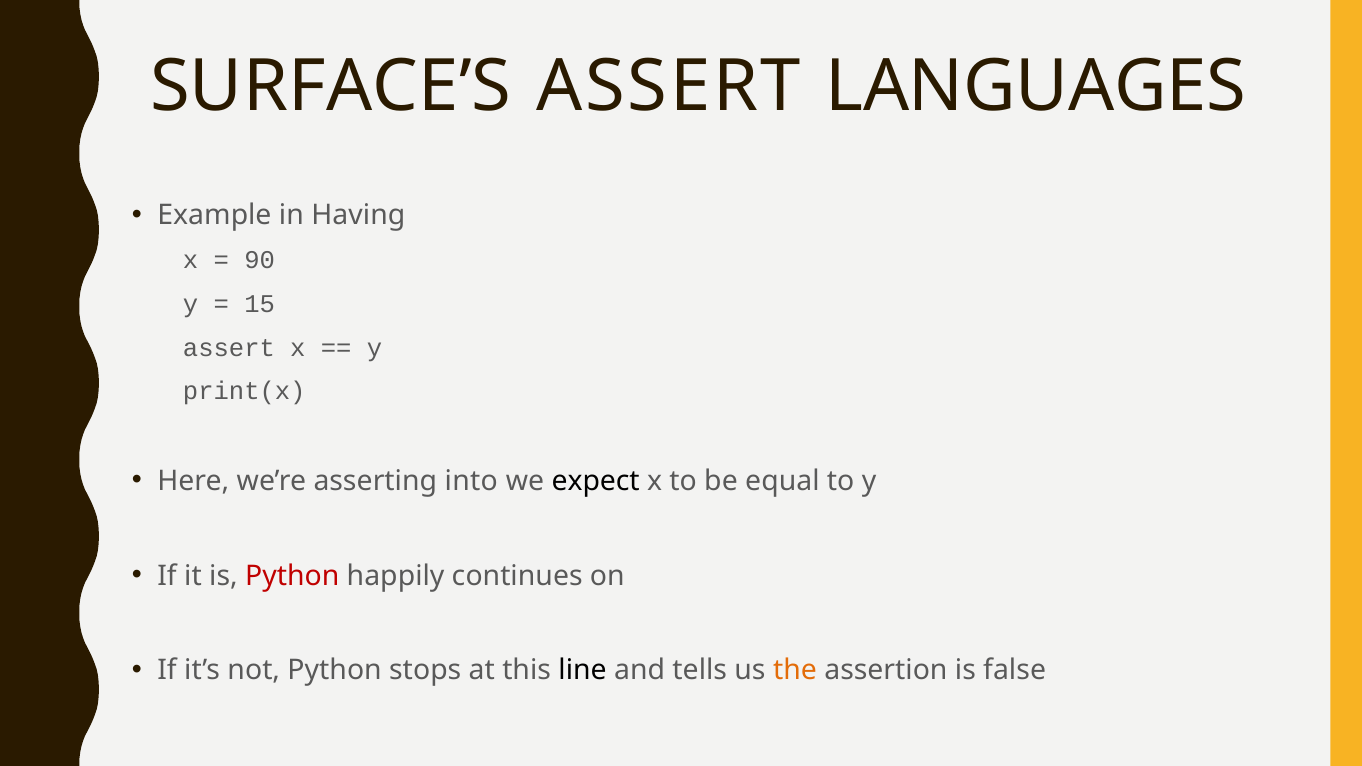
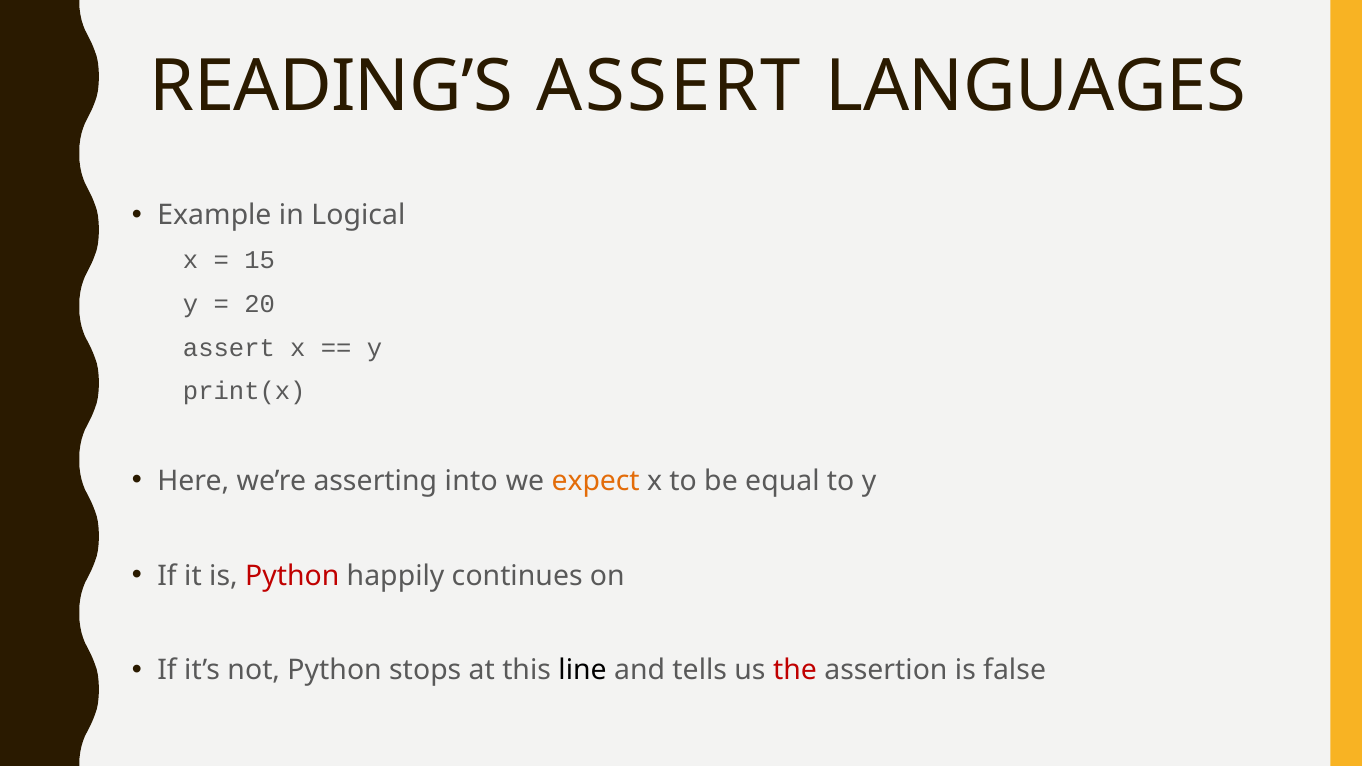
SURFACE’S: SURFACE’S -> READING’S
Having: Having -> Logical
90: 90 -> 15
15: 15 -> 20
expect colour: black -> orange
the colour: orange -> red
